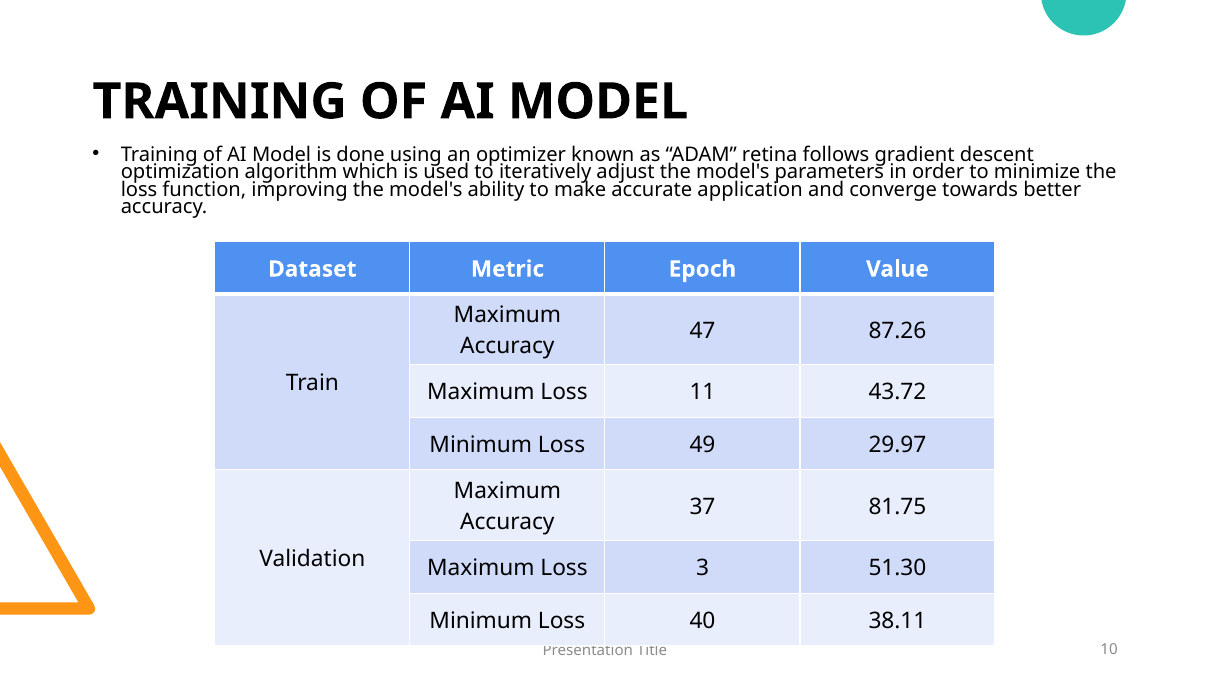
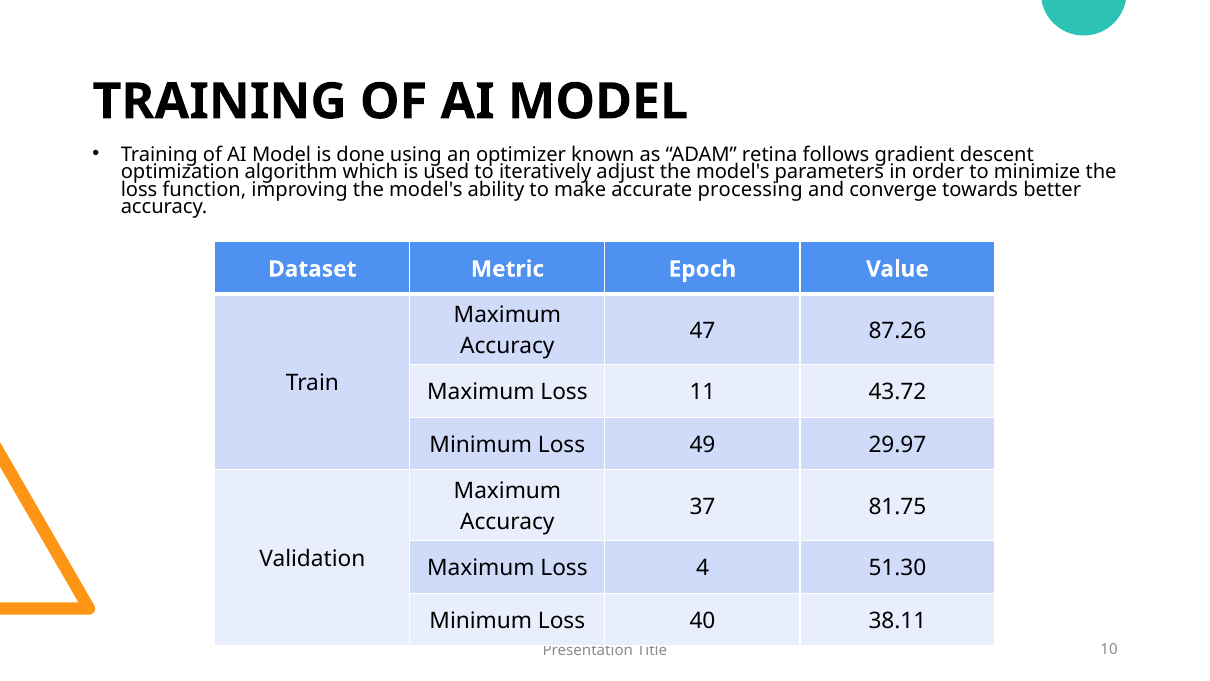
application: application -> processing
3: 3 -> 4
